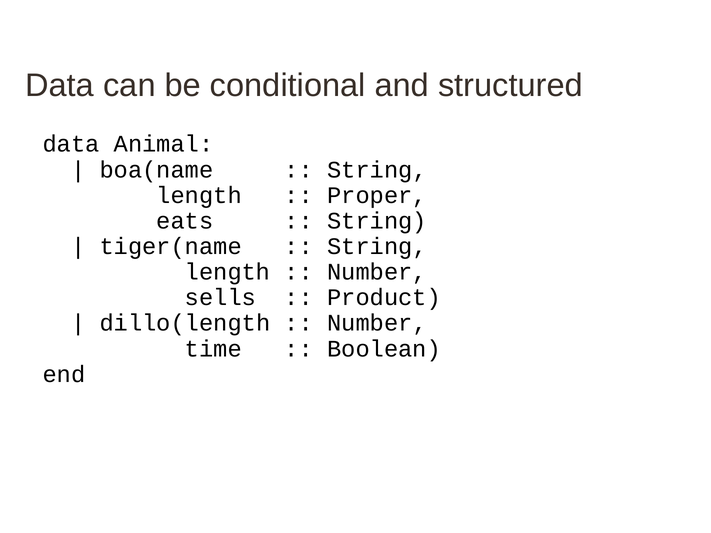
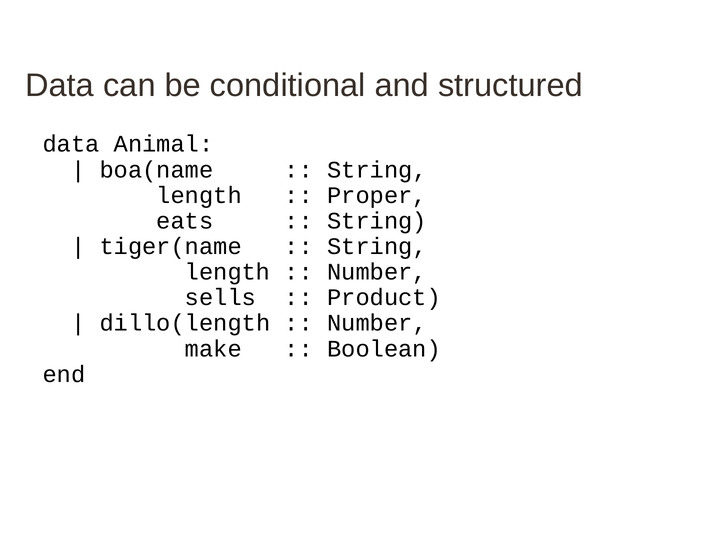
time: time -> make
